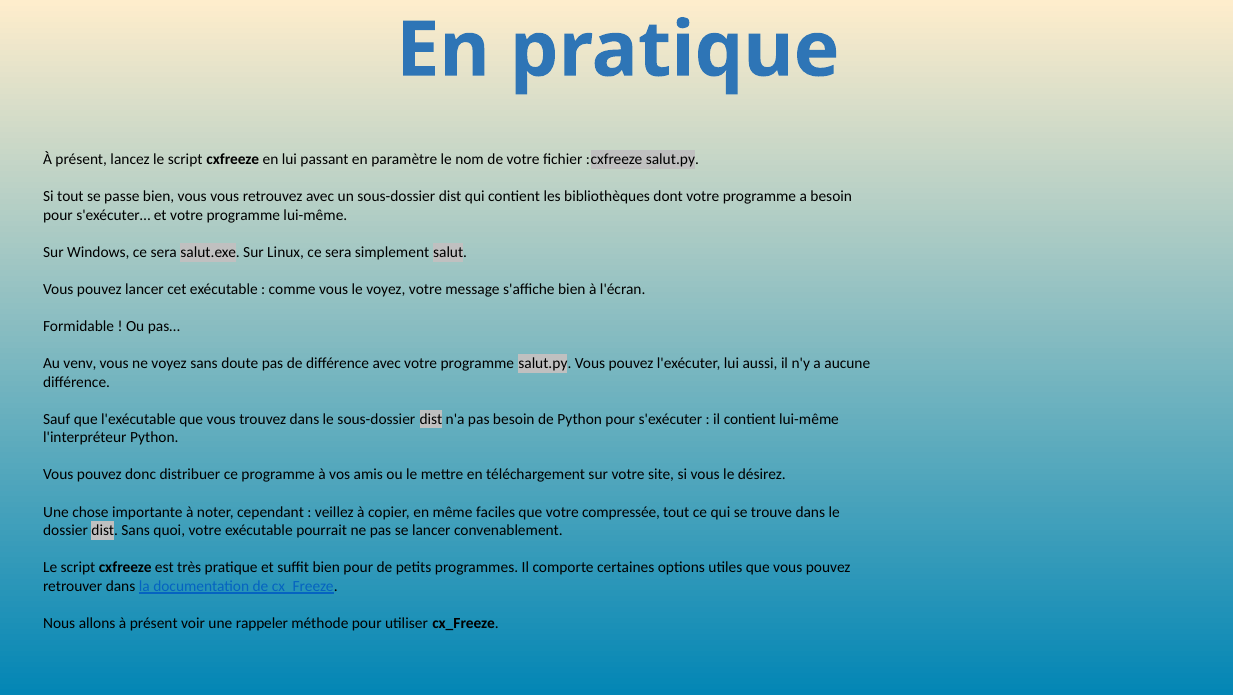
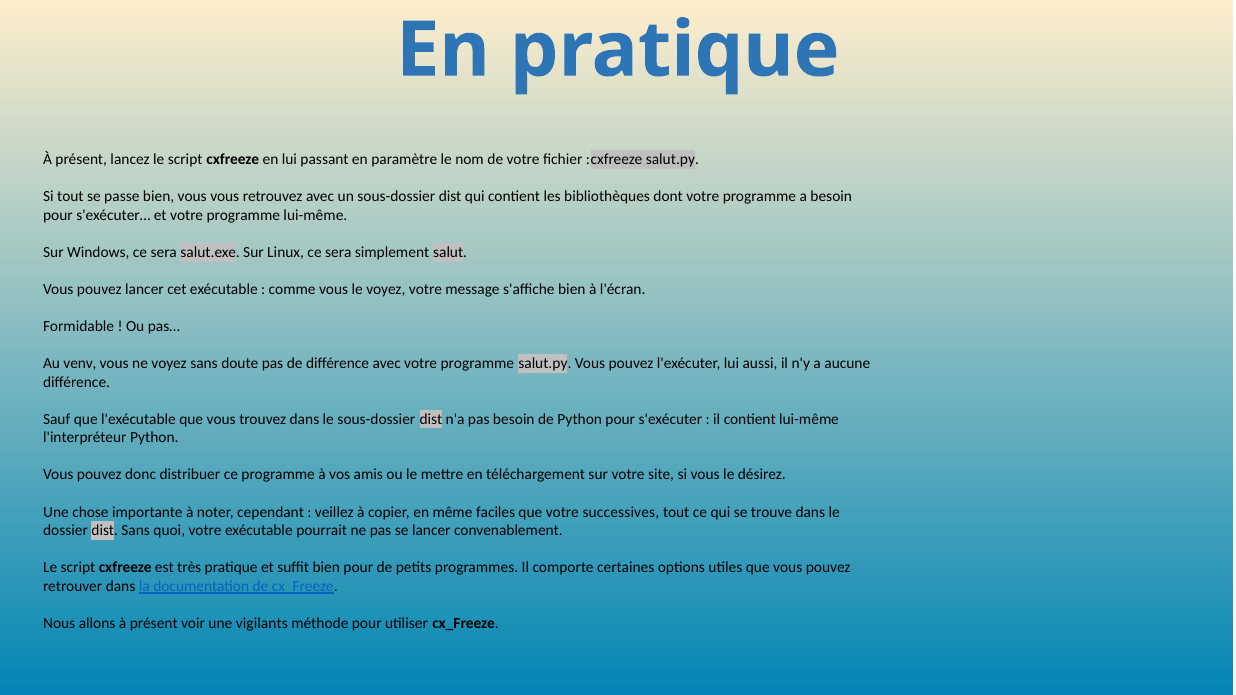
compressée: compressée -> successives
rappeler: rappeler -> vigilants
